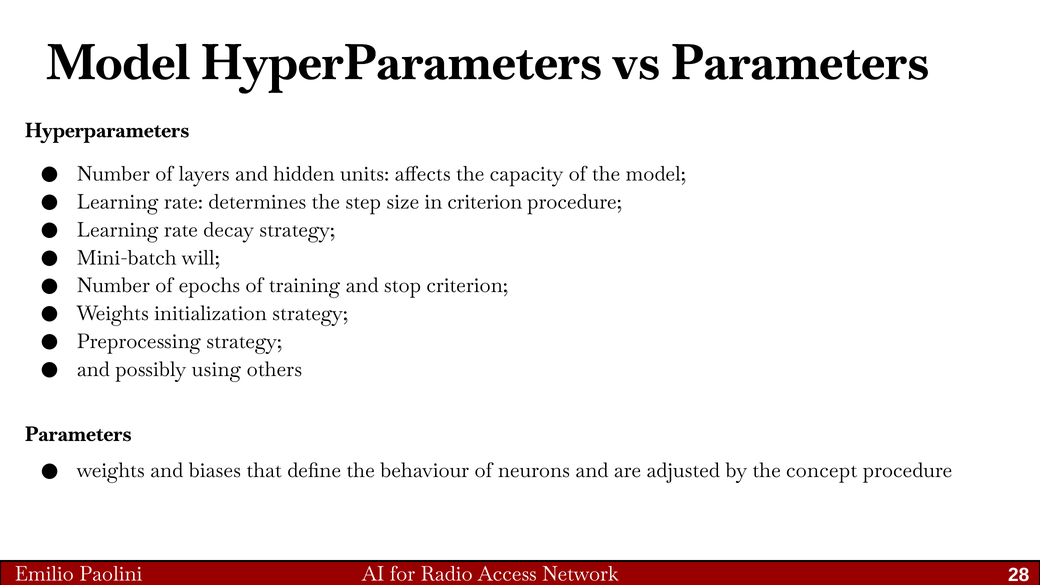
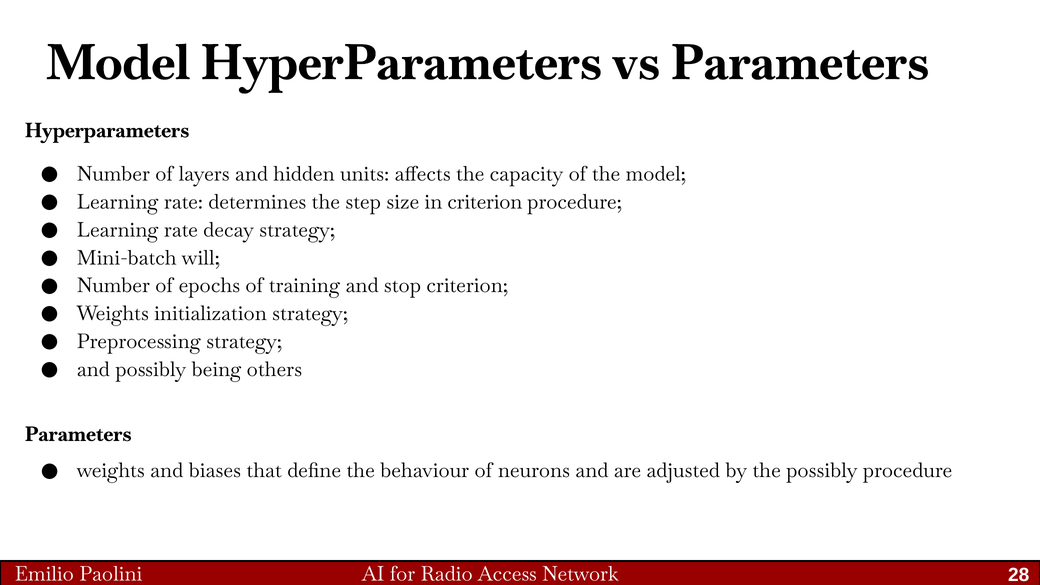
using: using -> being
the concept: concept -> possibly
